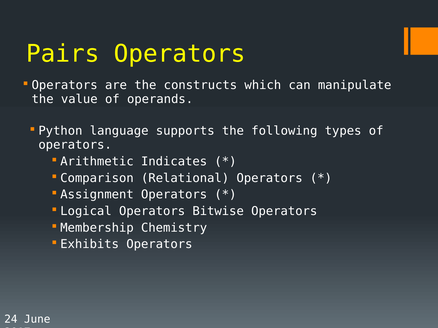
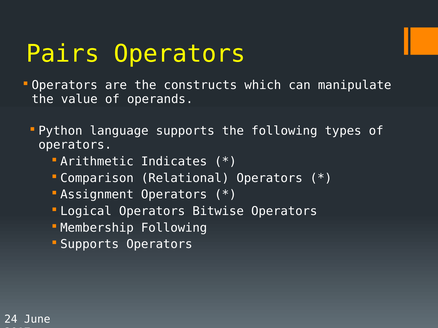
Membership Chemistry: Chemistry -> Following
Exhibits at (90, 245): Exhibits -> Supports
